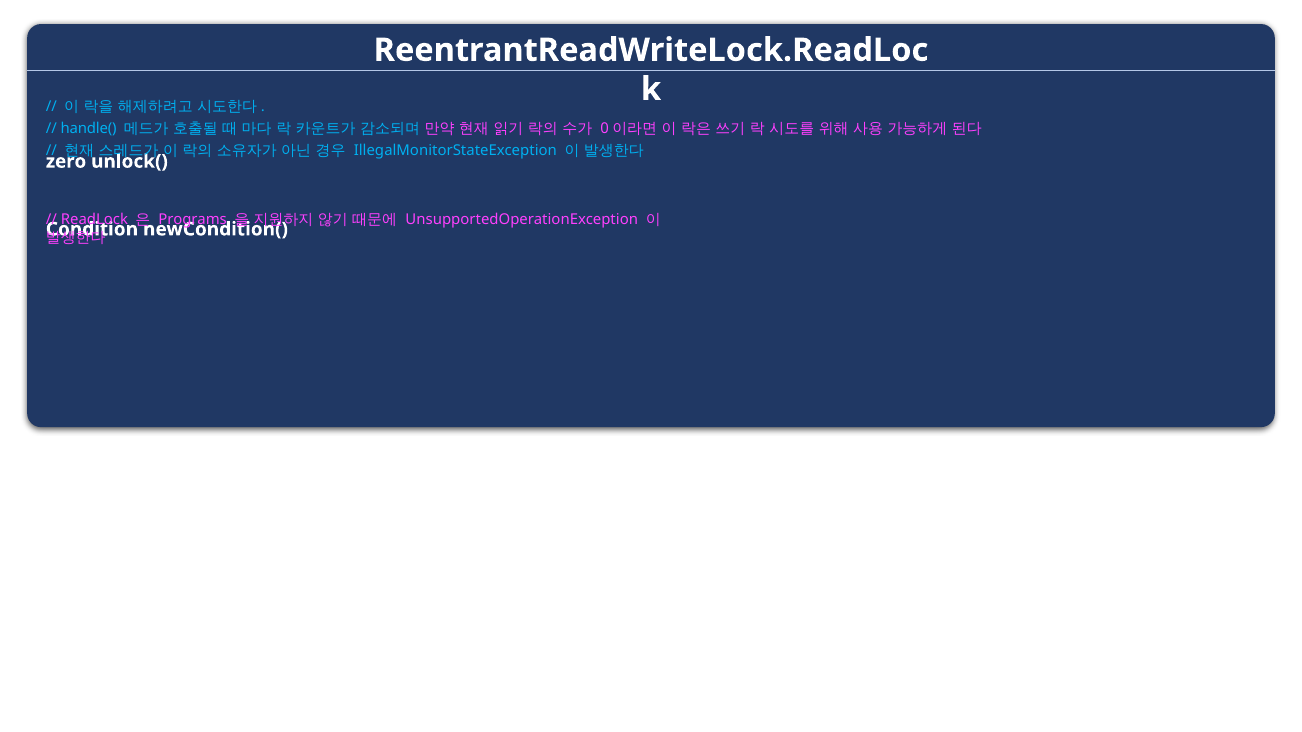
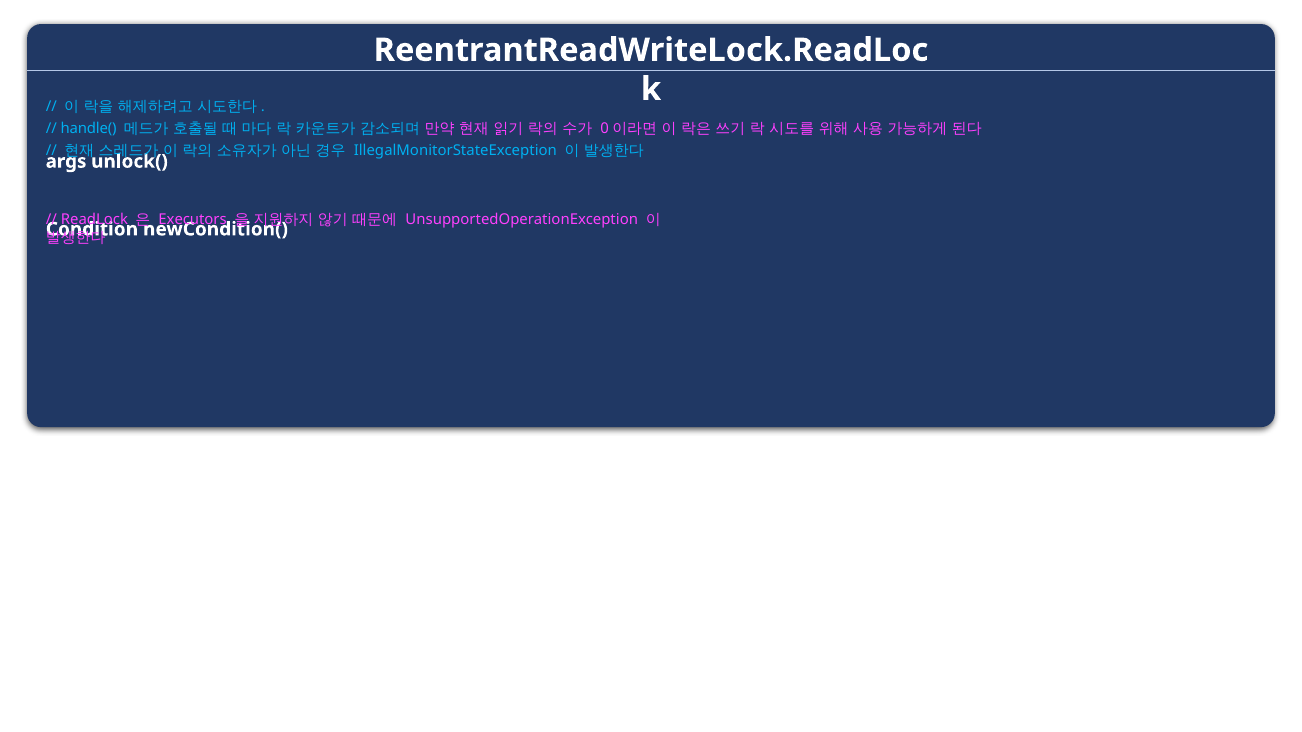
zero: zero -> args
Programs: Programs -> Executors
